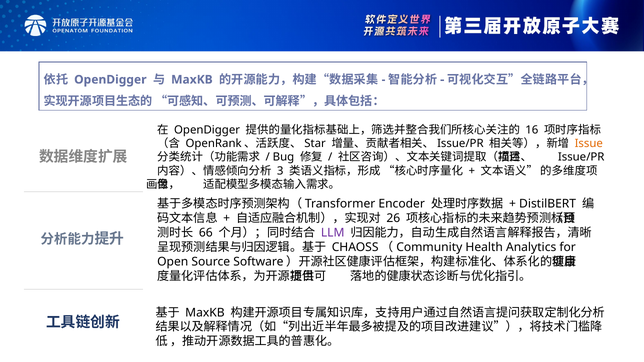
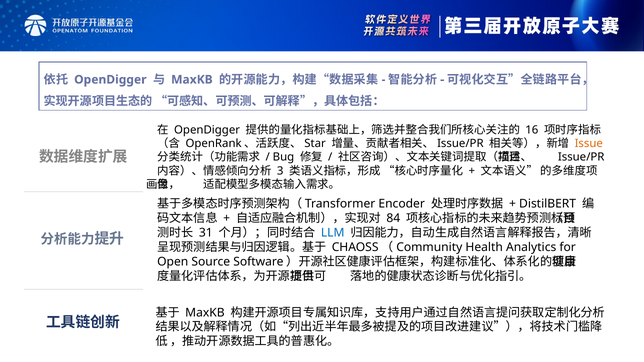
26: 26 -> 84
66: 66 -> 31
LLM colour: purple -> blue
